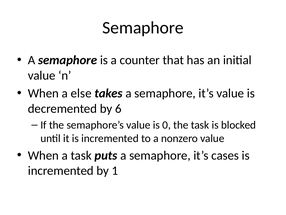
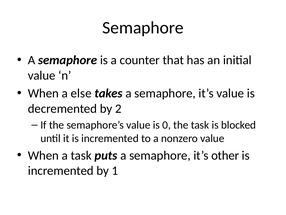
6: 6 -> 2
cases: cases -> other
